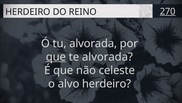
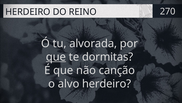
270 underline: present -> none
te alvorada: alvorada -> dormitas
celeste: celeste -> canção
